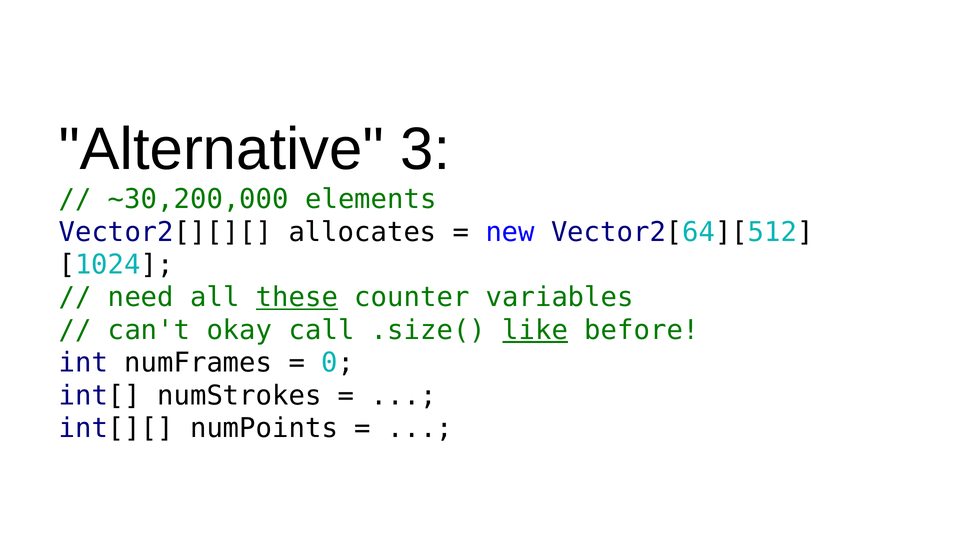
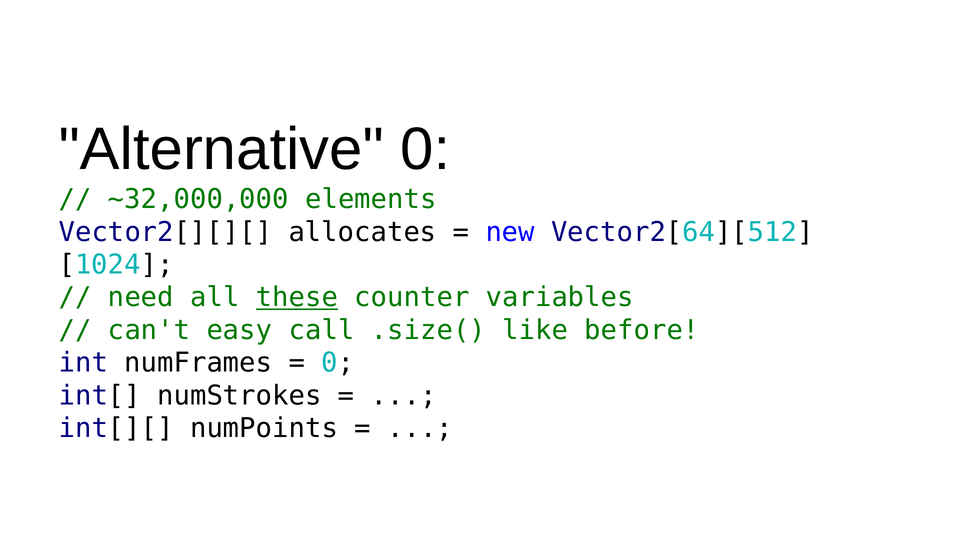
Alternative 3: 3 -> 0
~30,200,000: ~30,200,000 -> ~32,000,000
okay: okay -> easy
like underline: present -> none
